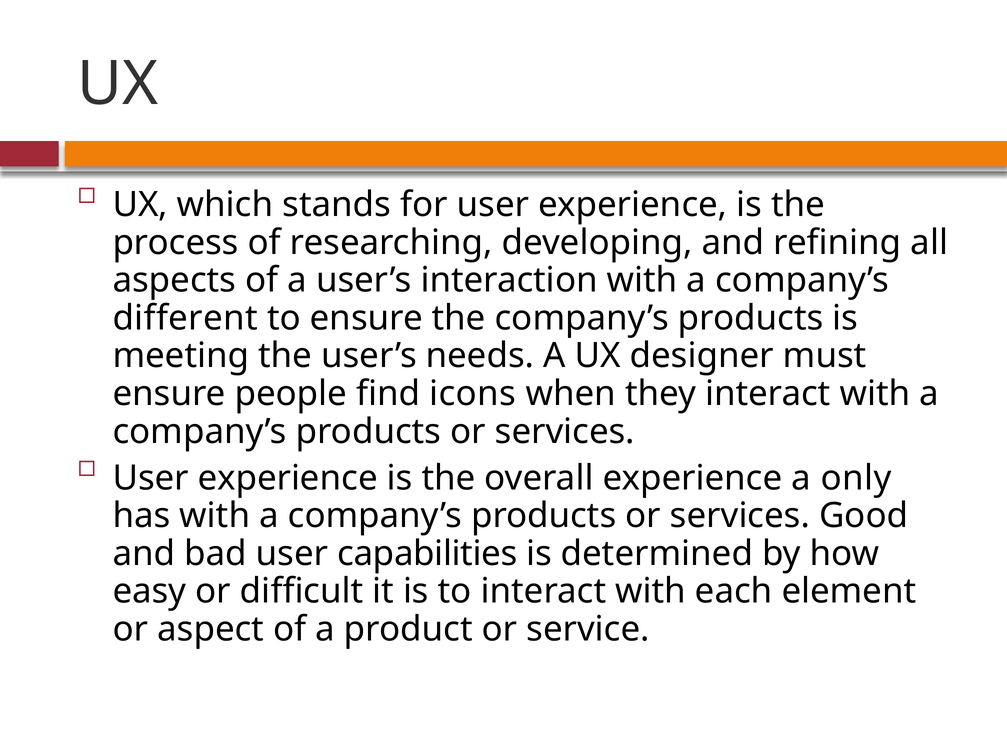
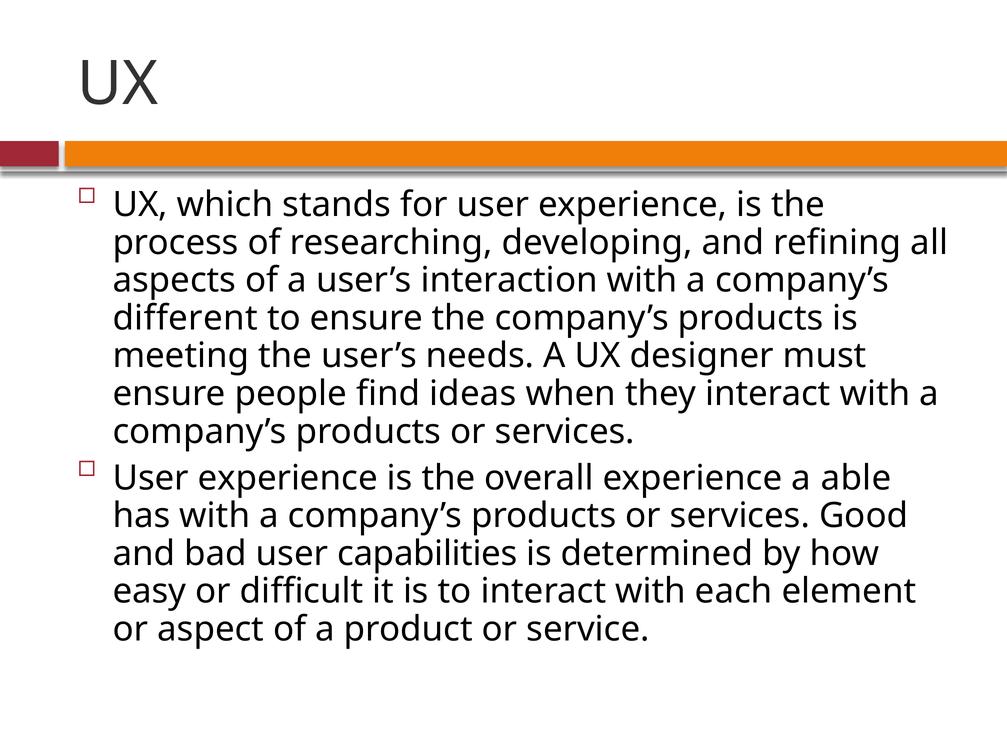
icons: icons -> ideas
only: only -> able
